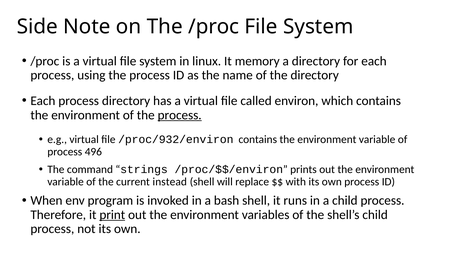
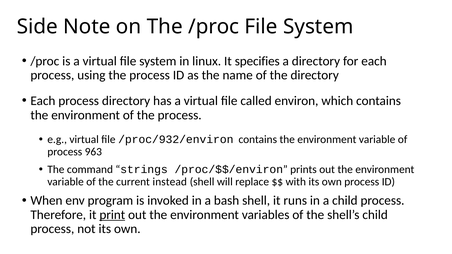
memory: memory -> specifies
process at (180, 115) underline: present -> none
496: 496 -> 963
